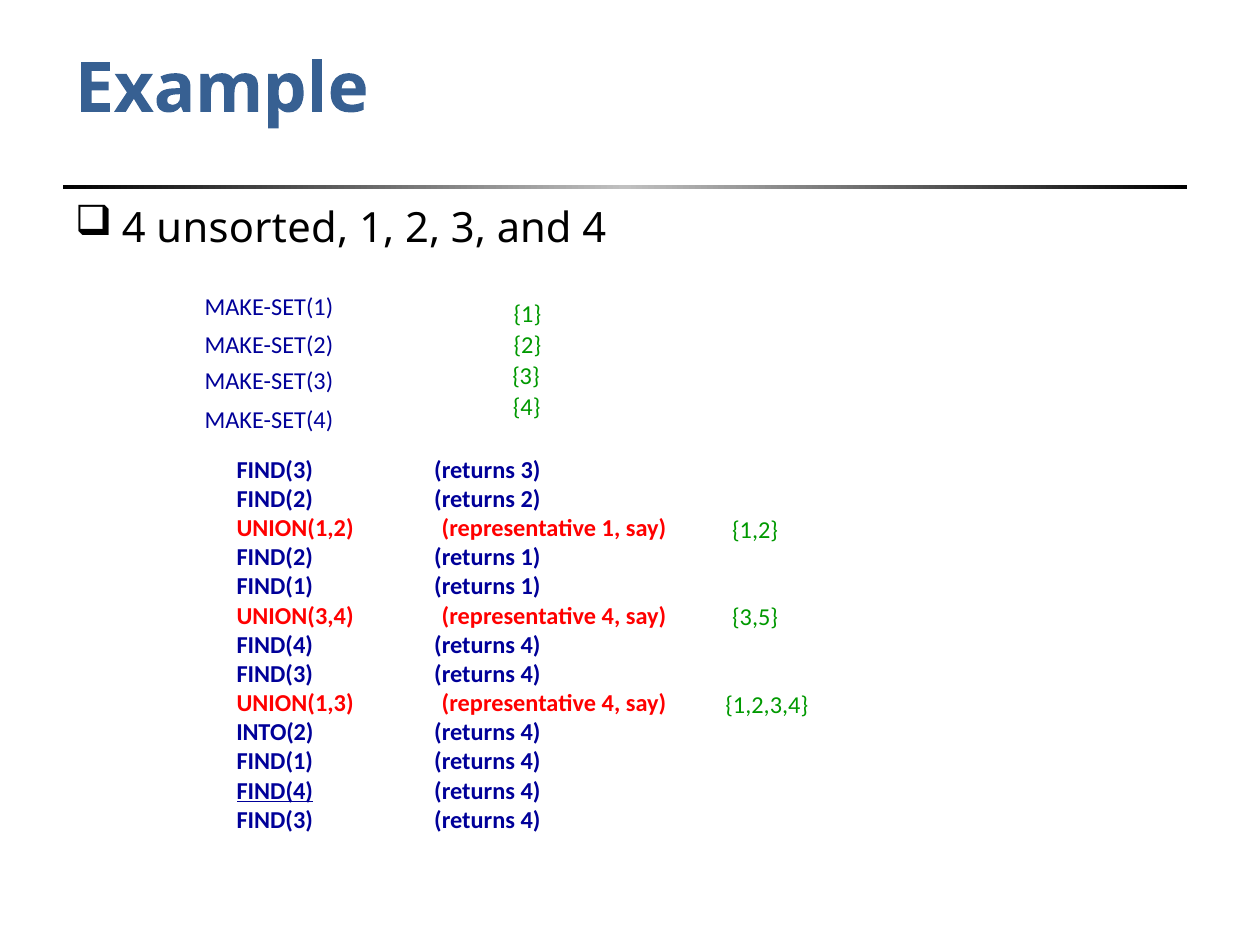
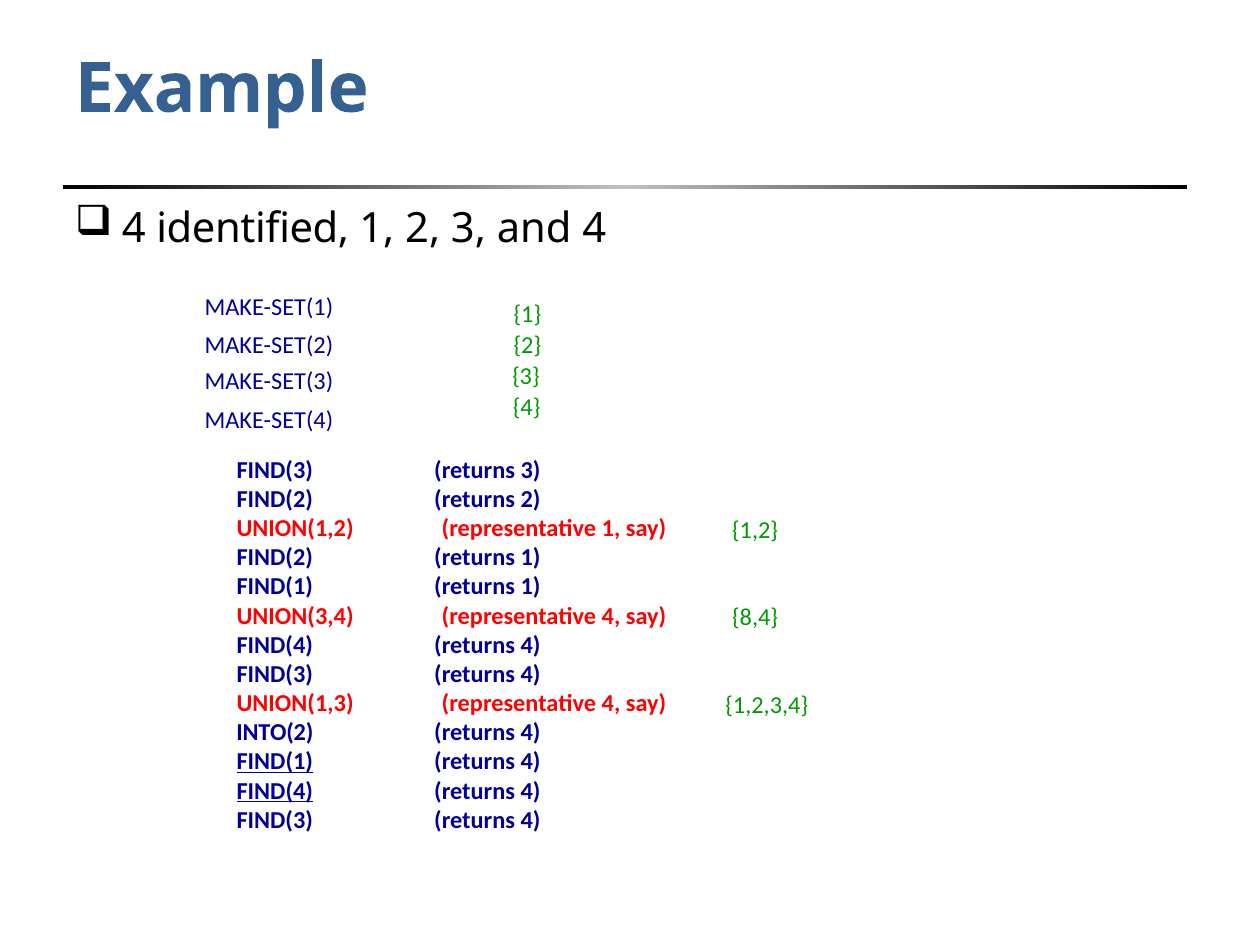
unsorted: unsorted -> identified
3,5: 3,5 -> 8,4
FIND(1 at (275, 762) underline: none -> present
